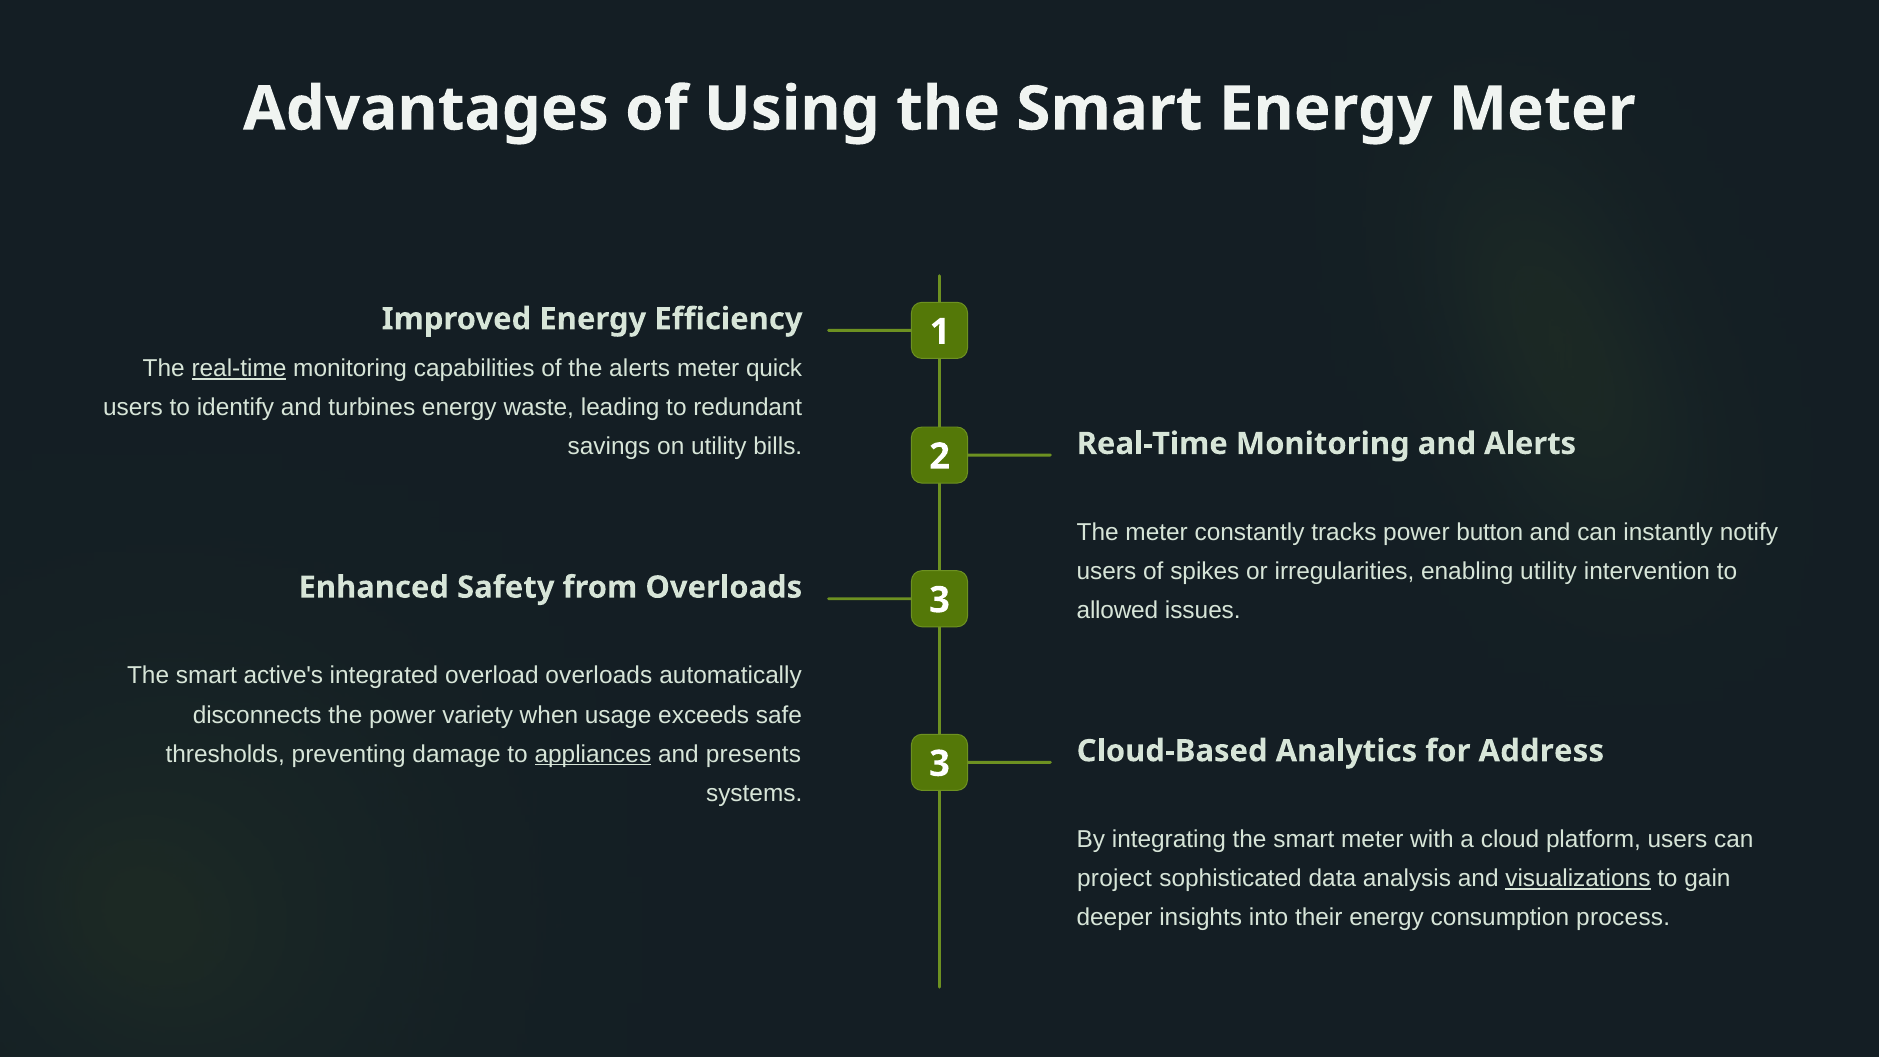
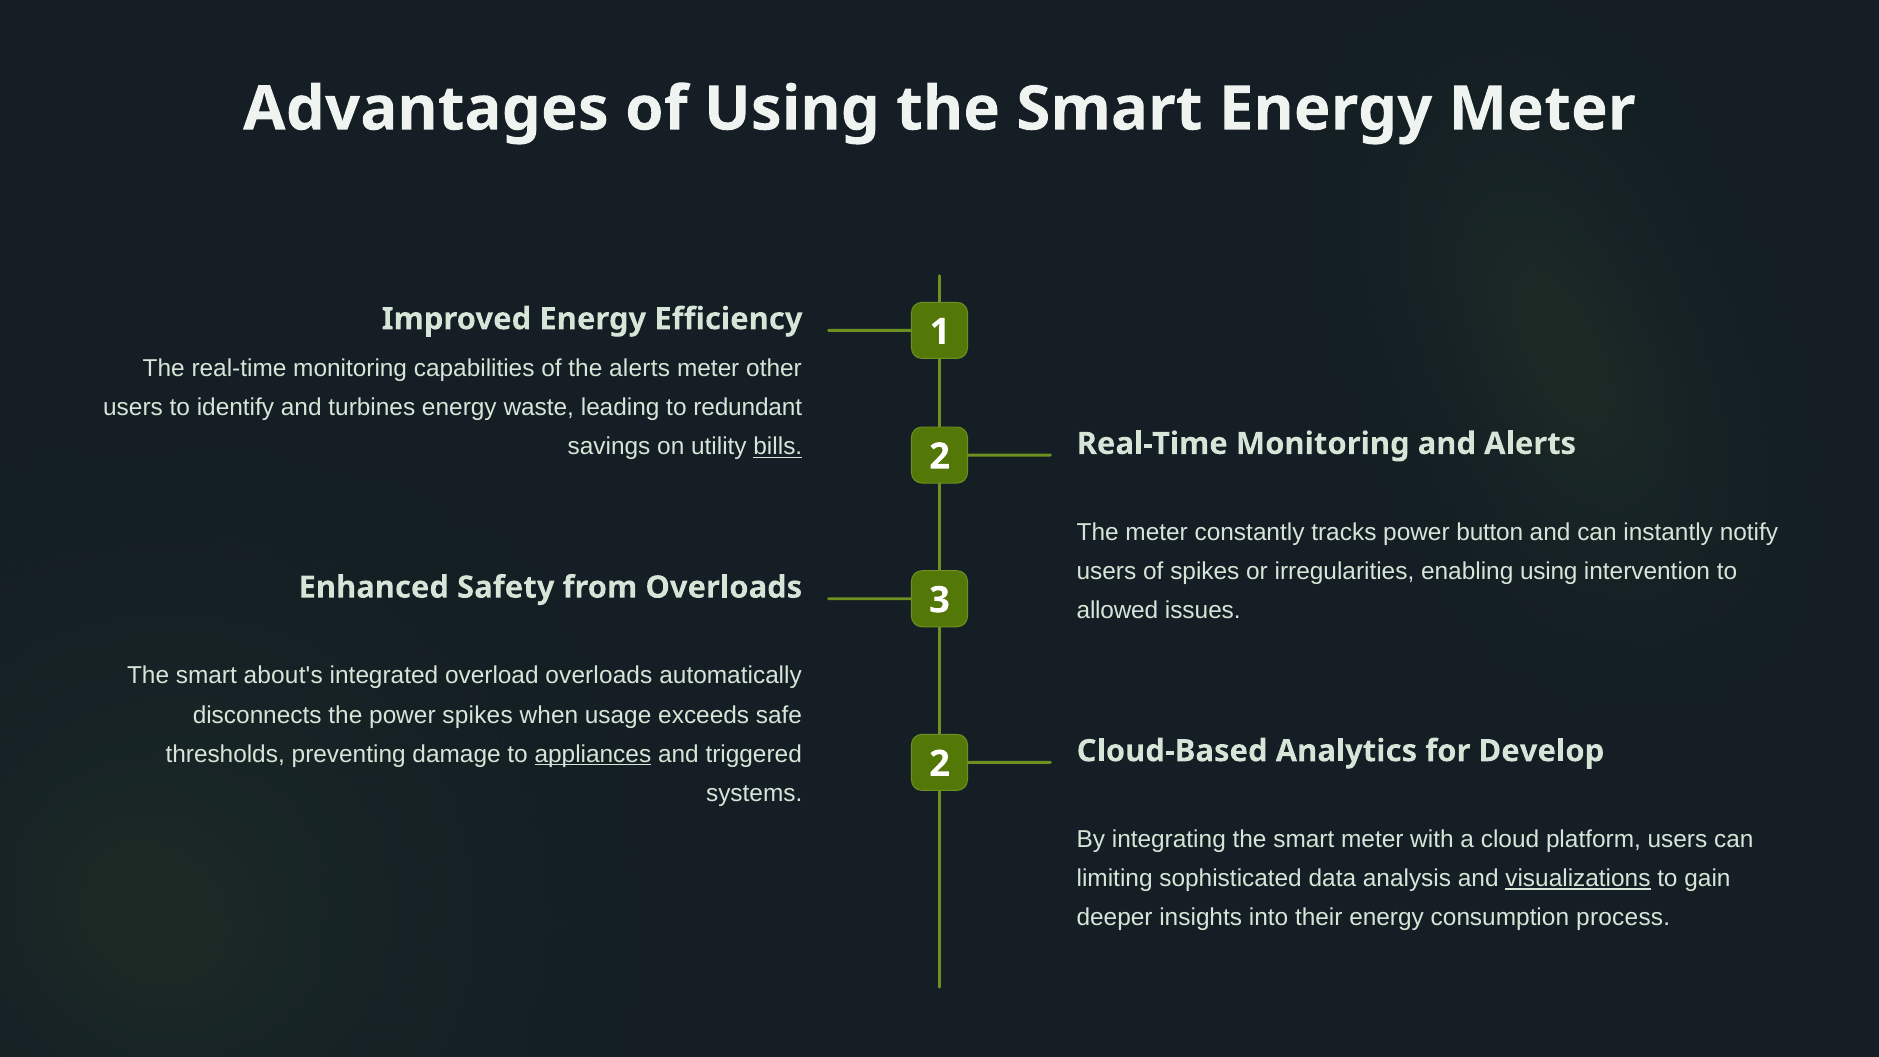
real-time at (239, 369) underline: present -> none
quick: quick -> other
bills underline: none -> present
enabling utility: utility -> using
active's: active's -> about's
power variety: variety -> spikes
presents: presents -> triggered
systems 3: 3 -> 2
Address: Address -> Develop
project: project -> limiting
